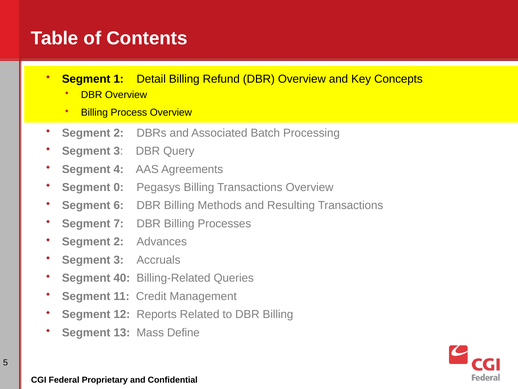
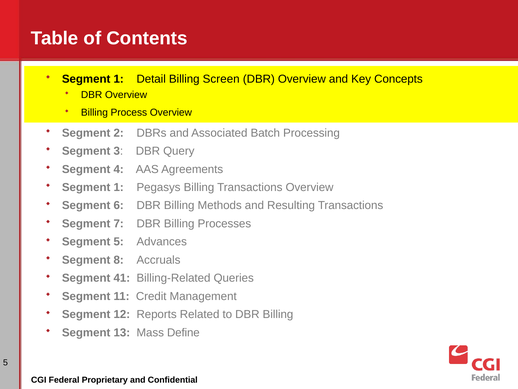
Refund: Refund -> Screen
0 at (119, 187): 0 -> 1
2 at (119, 242): 2 -> 5
3 at (119, 260): 3 -> 8
40: 40 -> 41
